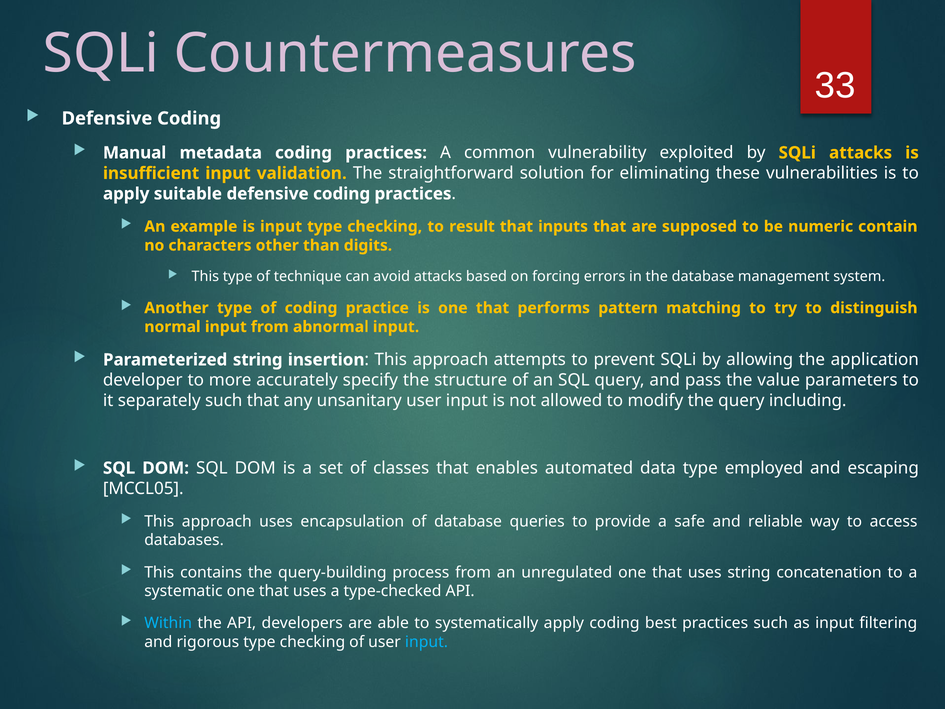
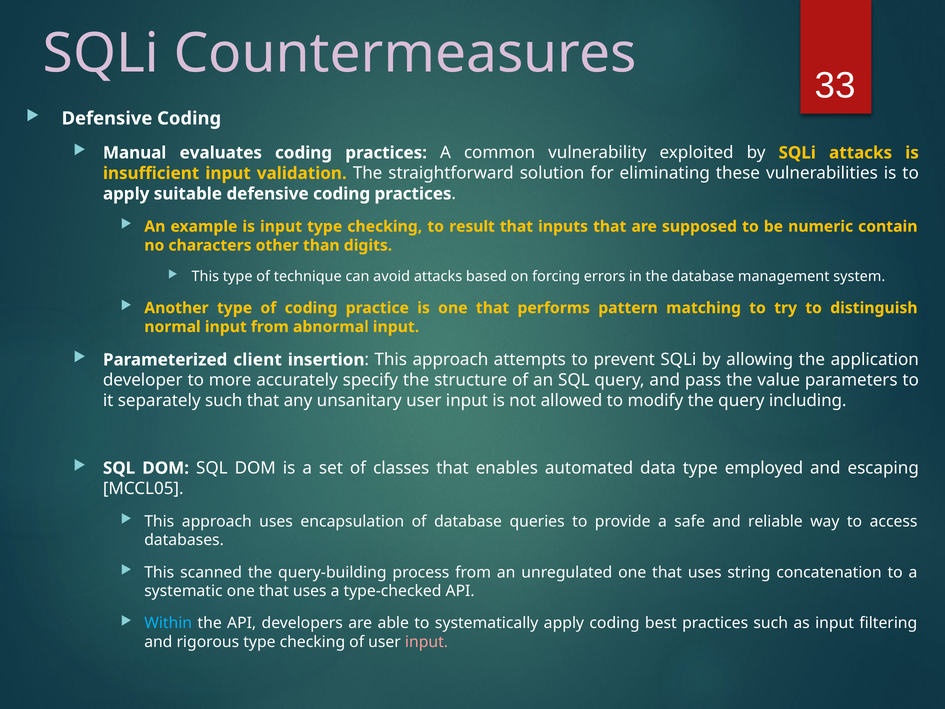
metadata: metadata -> evaluates
Parameterized string: string -> client
contains: contains -> scanned
input at (427, 642) colour: light blue -> pink
